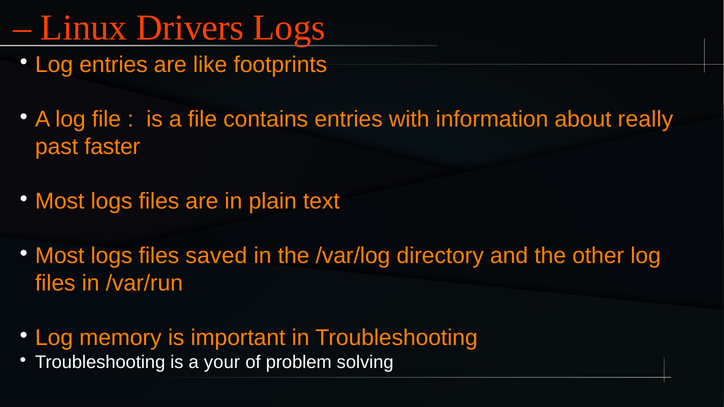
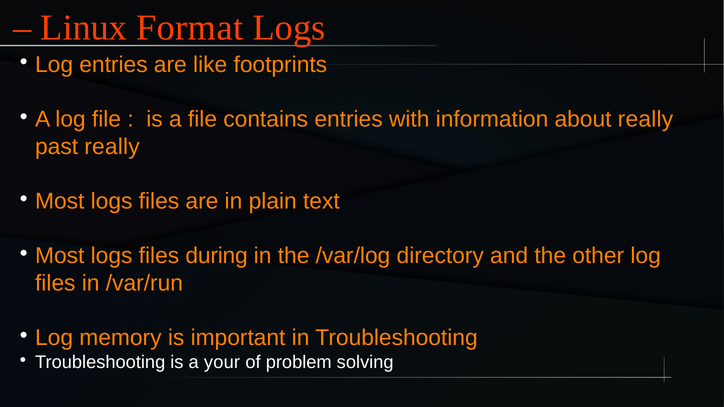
Drivers: Drivers -> Format
past faster: faster -> really
saved: saved -> during
